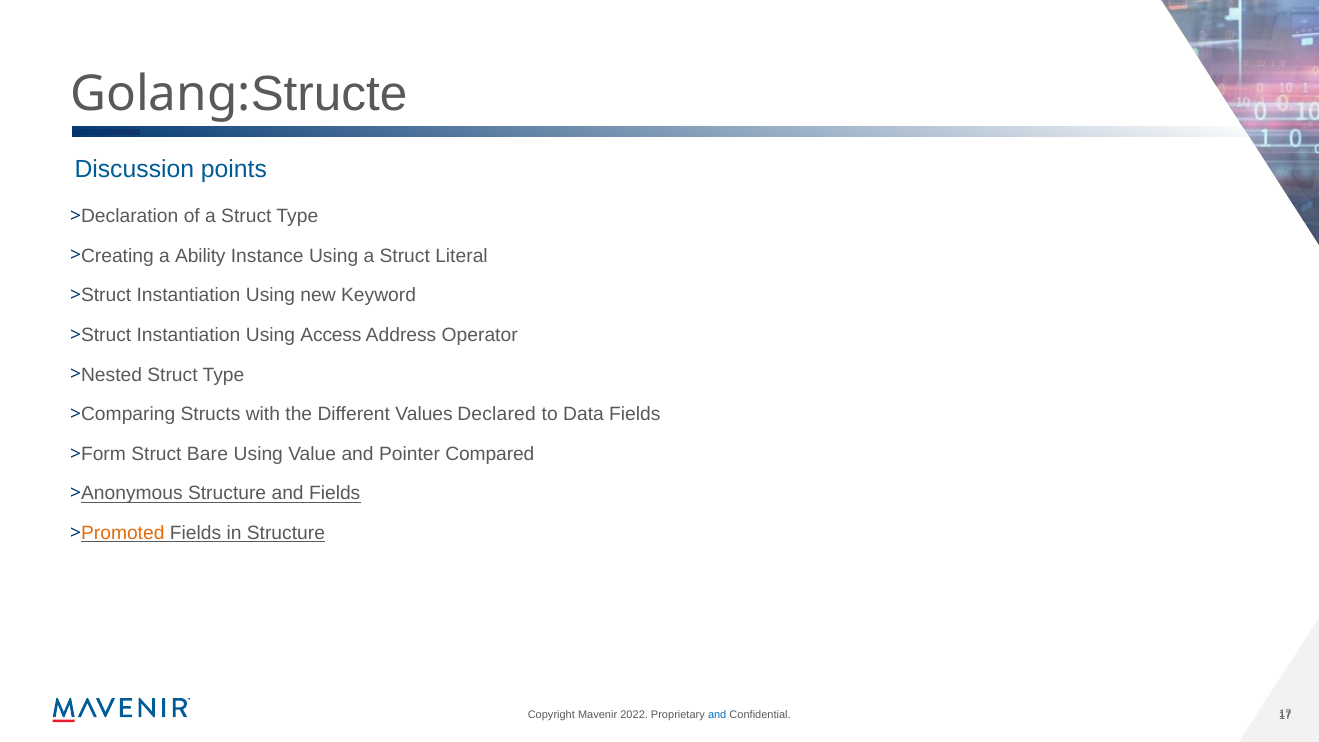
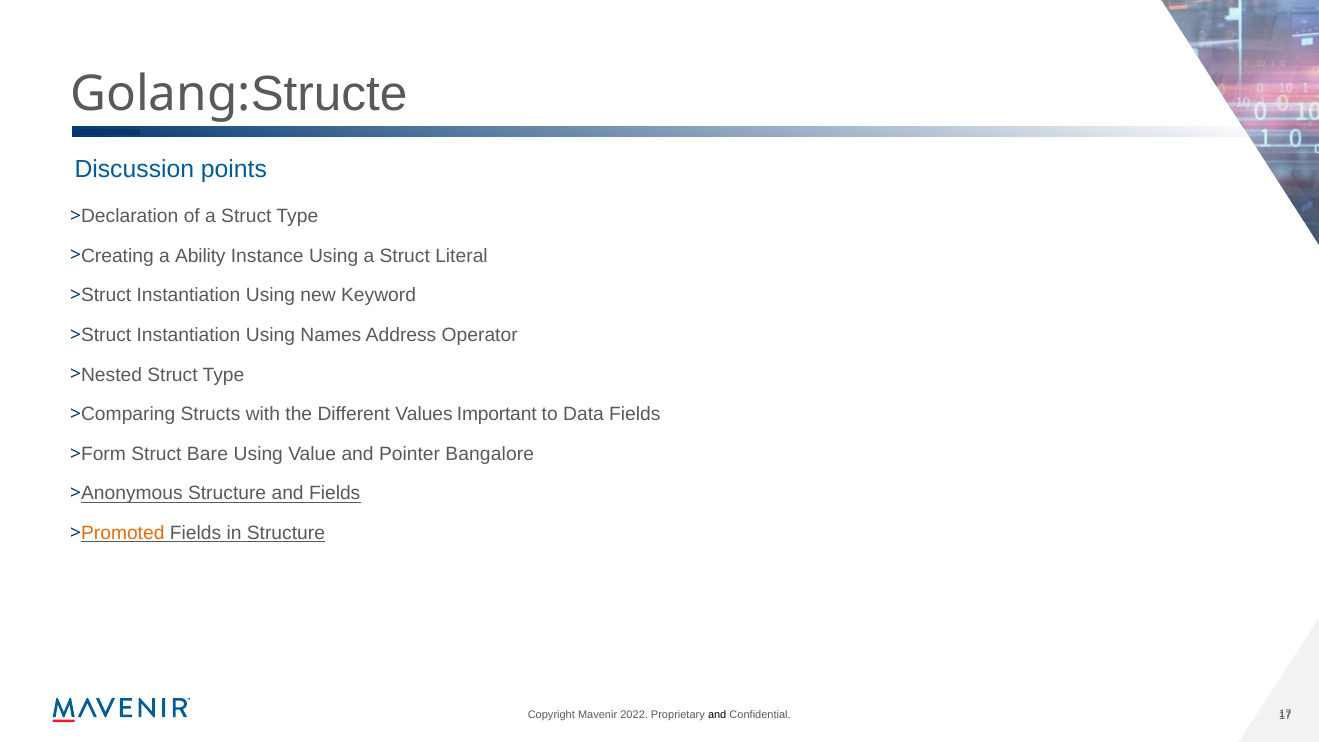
Access: Access -> Names
Declared: Declared -> Important
Compared: Compared -> Bangalore
and at (717, 715) colour: blue -> black
